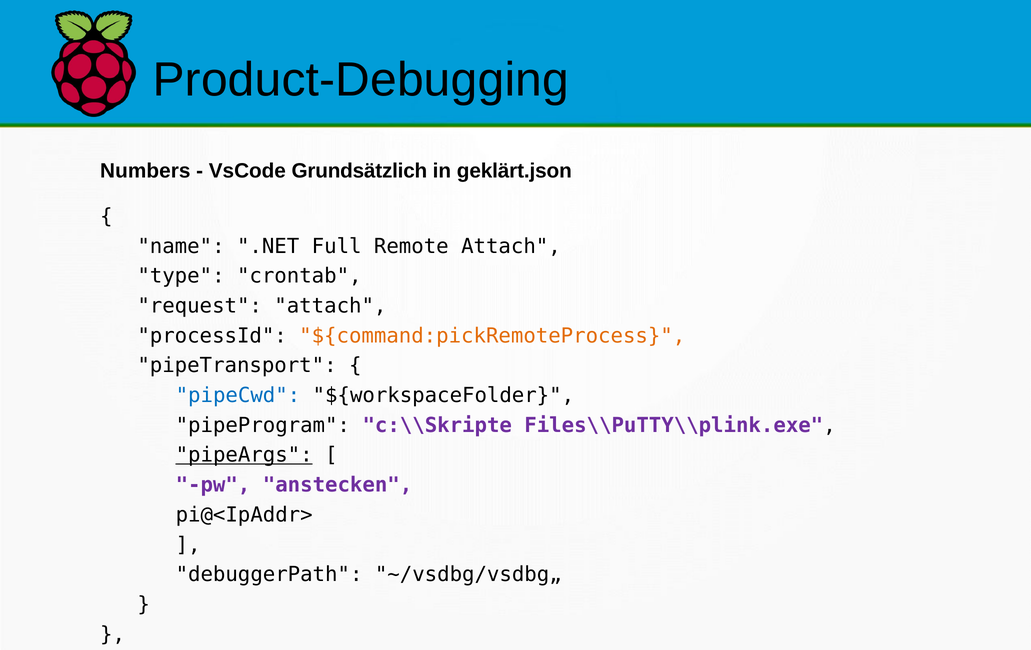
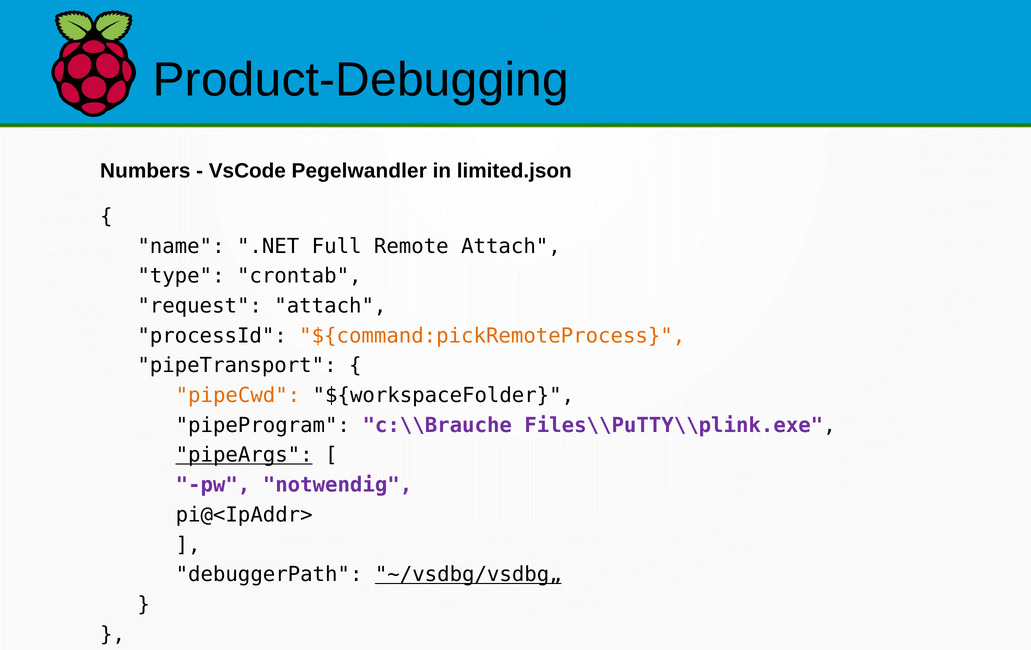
Grundsätzlich: Grundsätzlich -> Pegelwandler
geklärt.json: geklärt.json -> limited.json
pipeCwd colour: blue -> orange
c:\\Skripte: c:\\Skripte -> c:\\Brauche
anstecken: anstecken -> notwendig
~/vsdbg/vsdbg„ underline: none -> present
